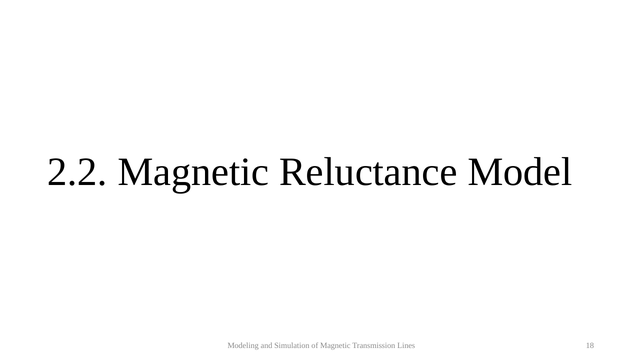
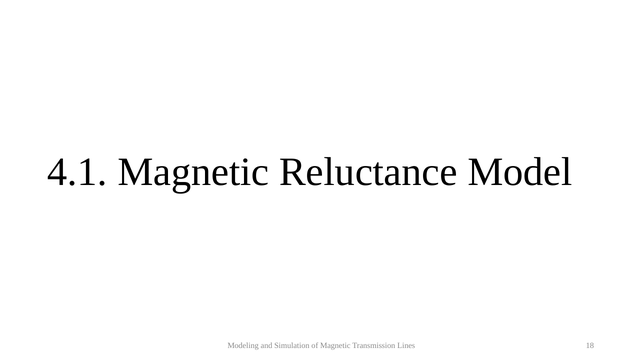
2.2: 2.2 -> 4.1
